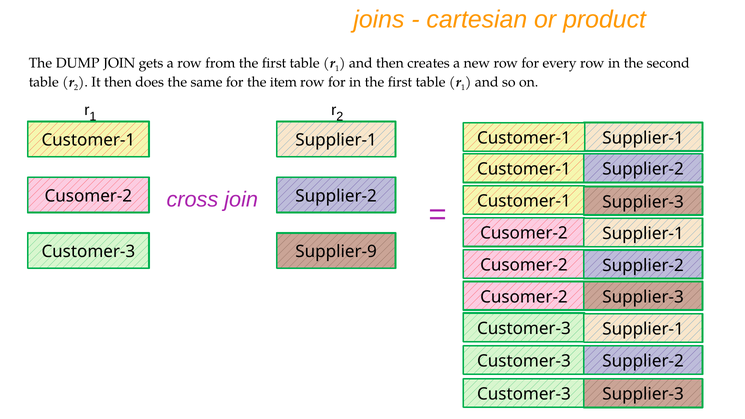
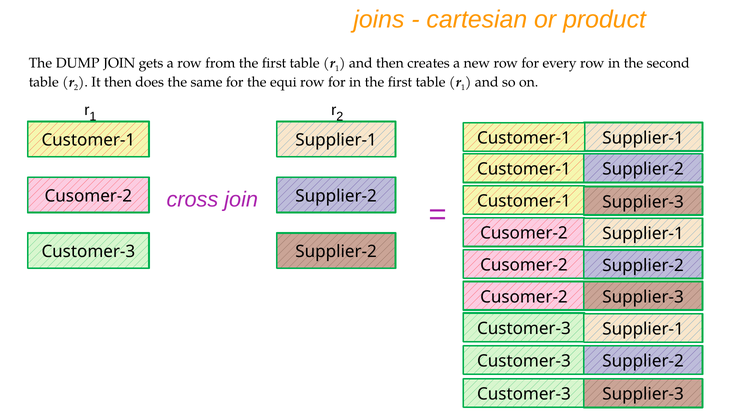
item: item -> equi
Customer-3 Supplier-9: Supplier-9 -> Supplier-2
